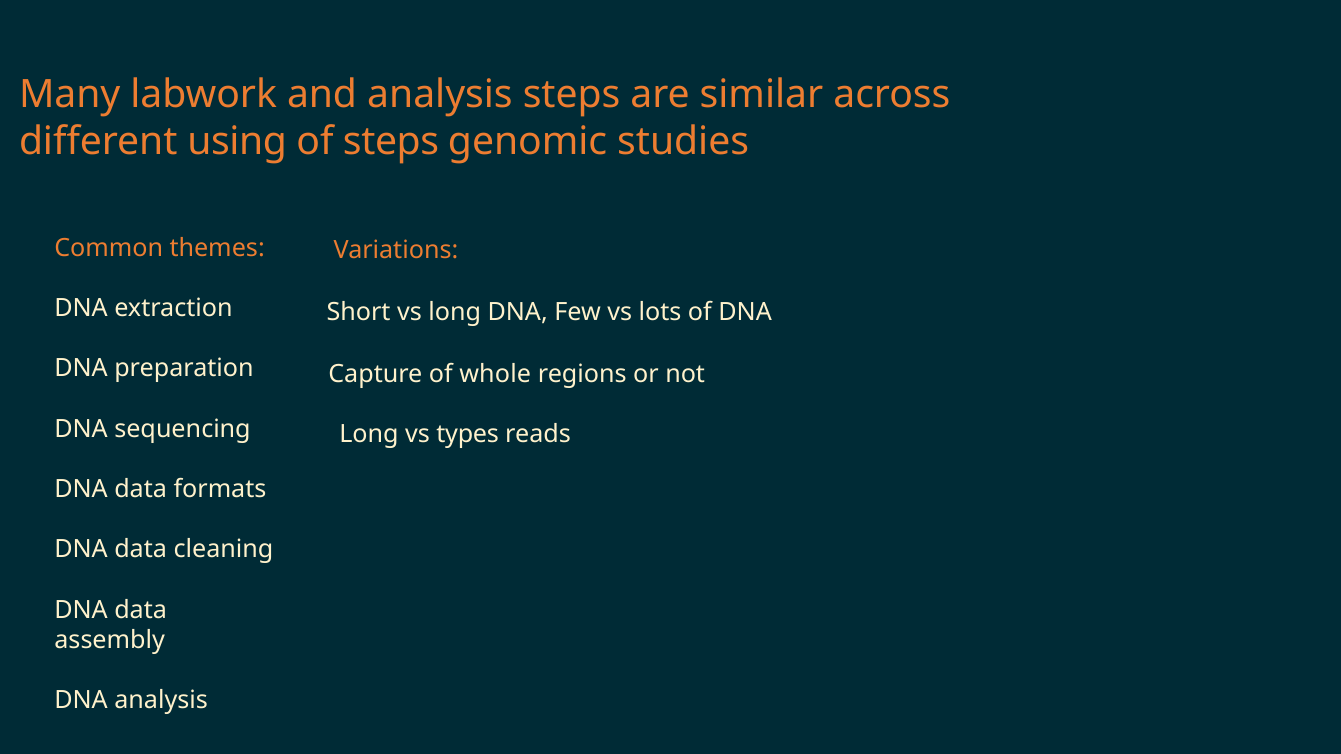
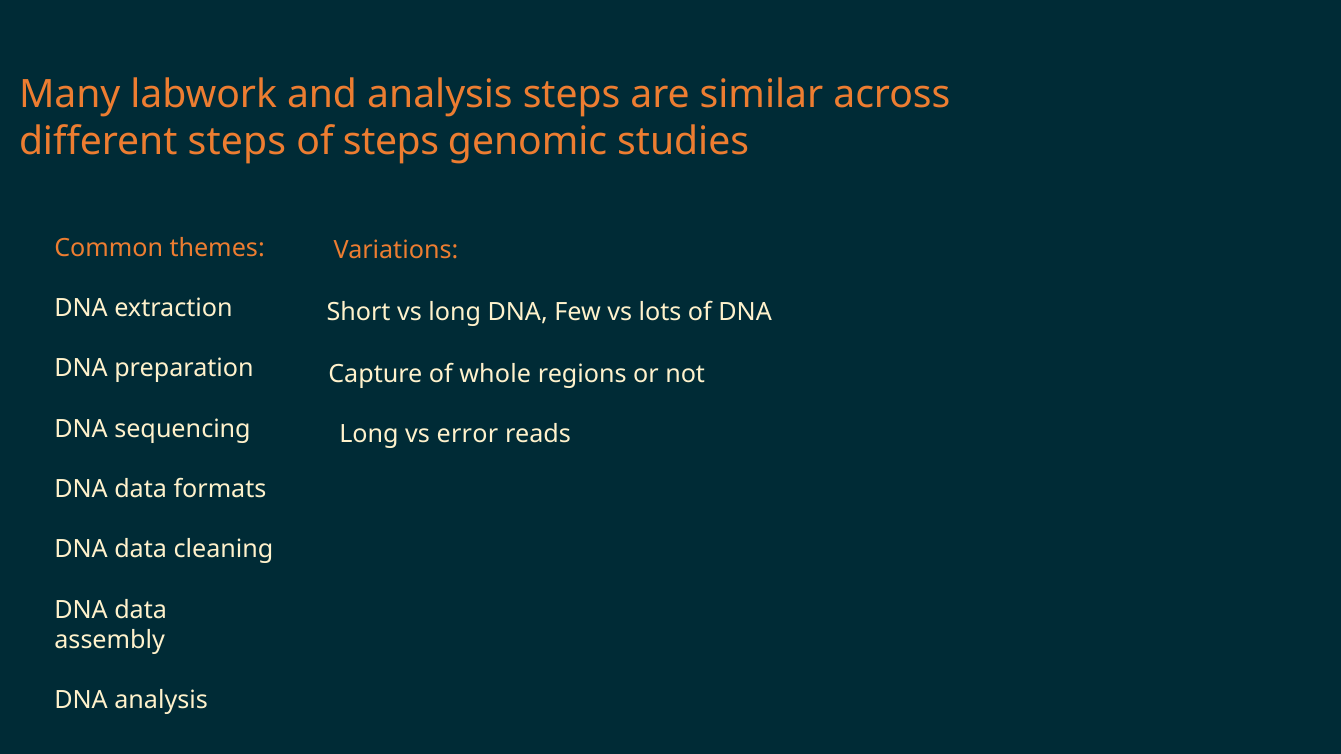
different using: using -> steps
types: types -> error
